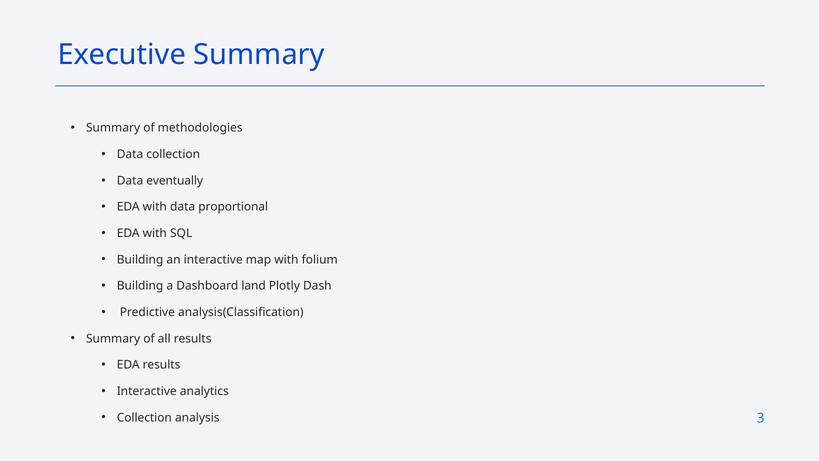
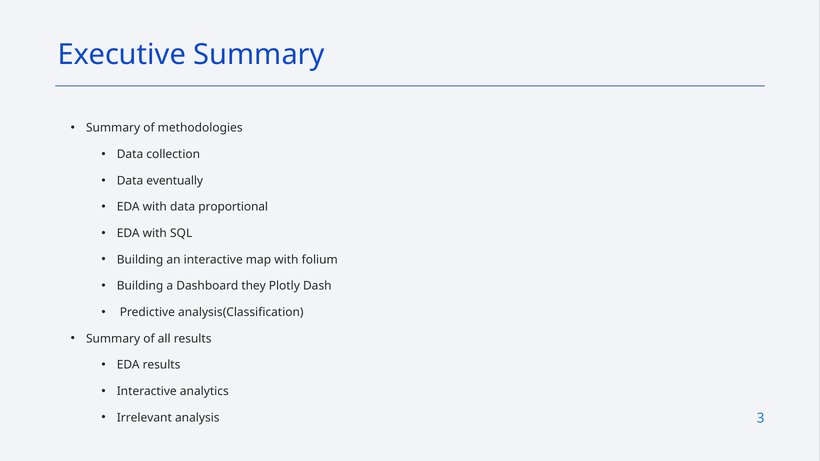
land: land -> they
Collection at (144, 418): Collection -> Irrelevant
